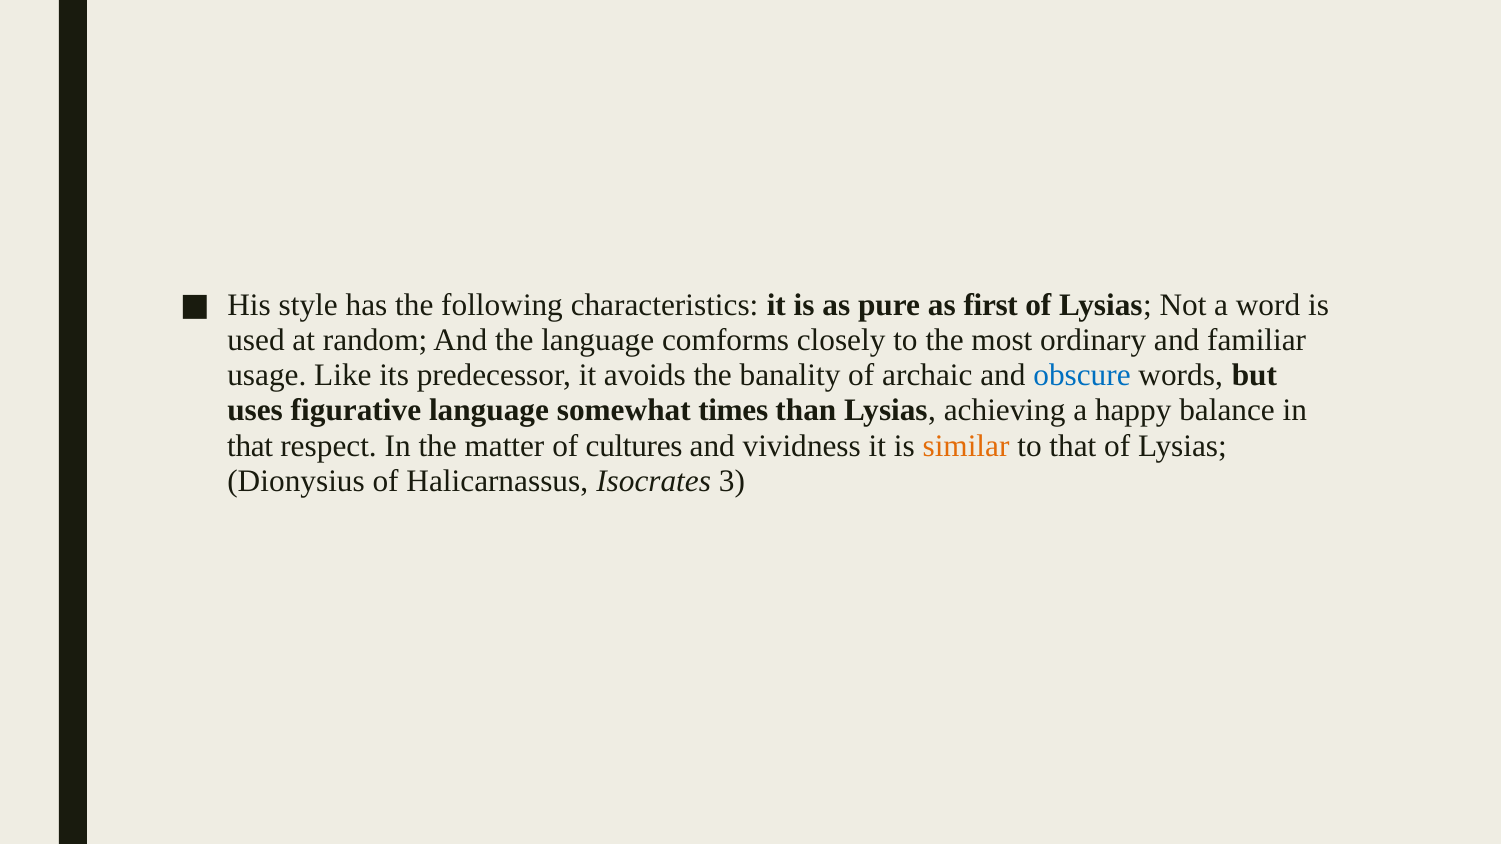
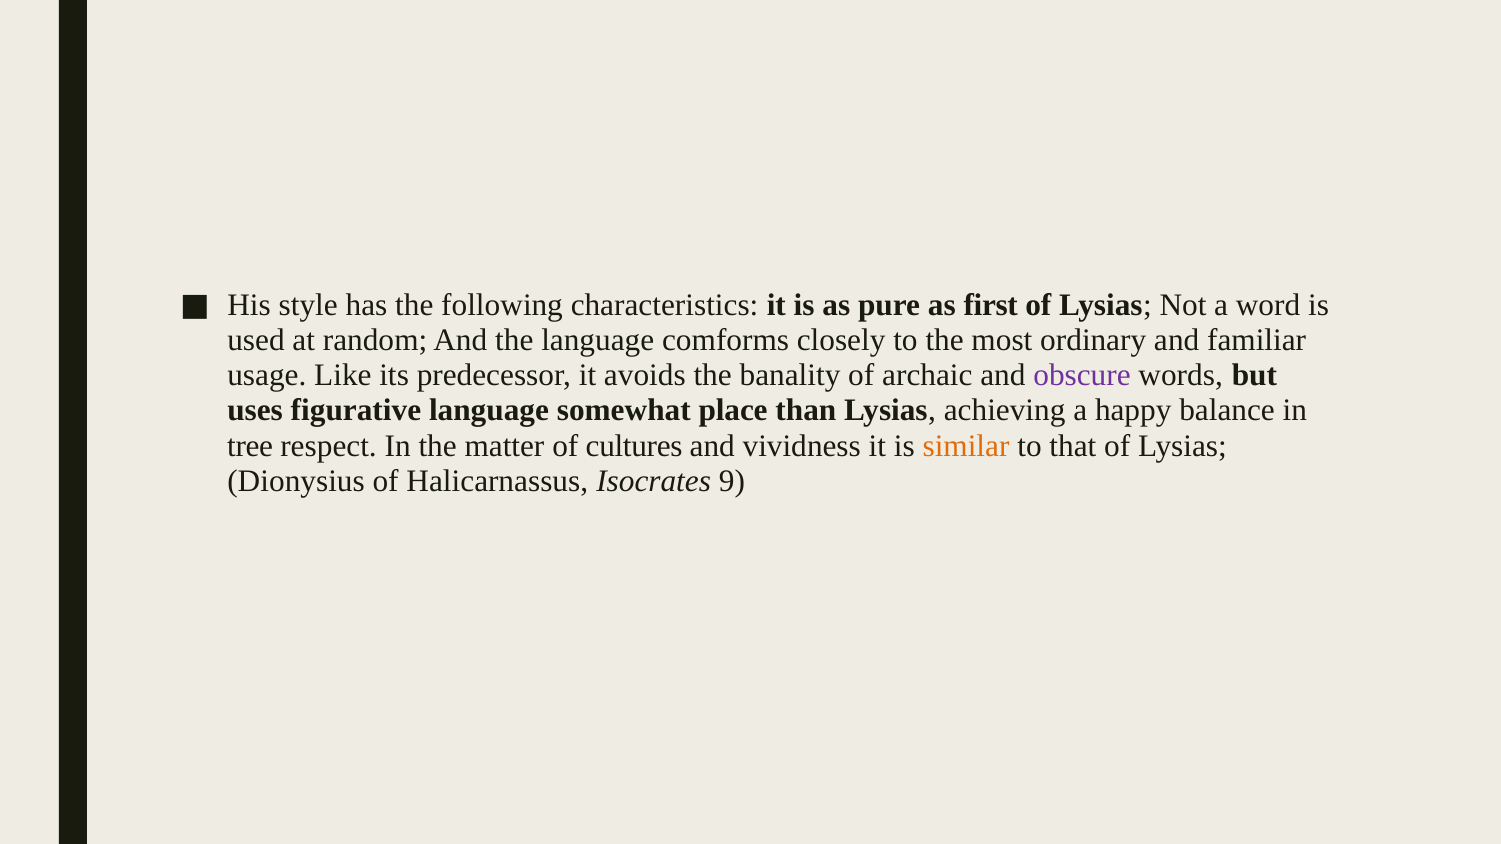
obscure colour: blue -> purple
times: times -> place
that at (250, 446): that -> tree
3: 3 -> 9
